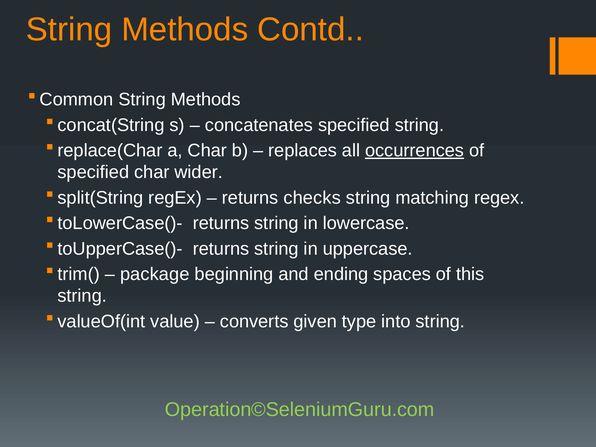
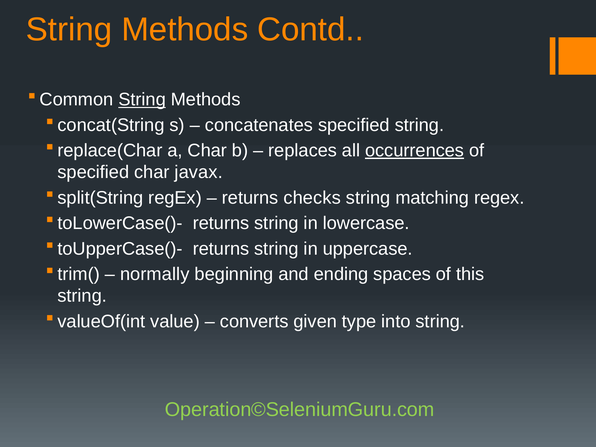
String at (142, 100) underline: none -> present
wider: wider -> javax
package: package -> normally
